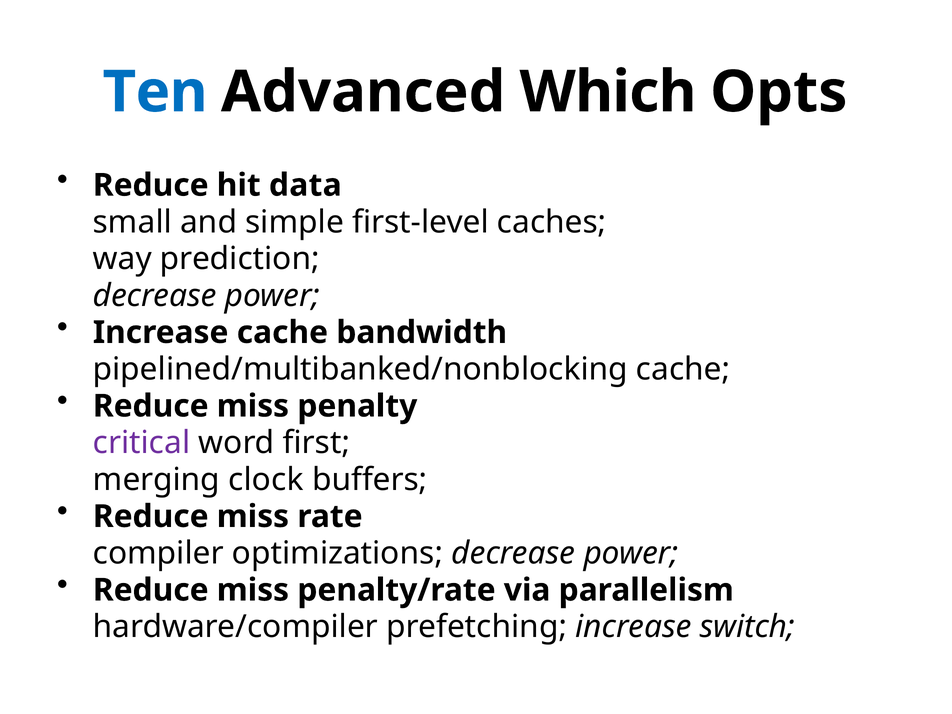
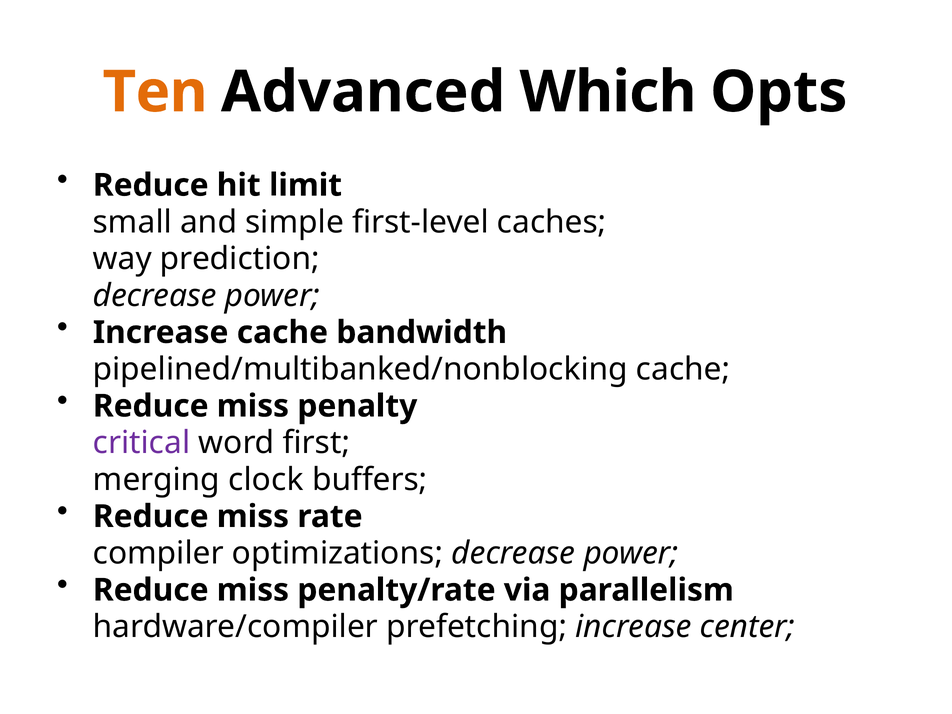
Ten colour: blue -> orange
data: data -> limit
switch: switch -> center
